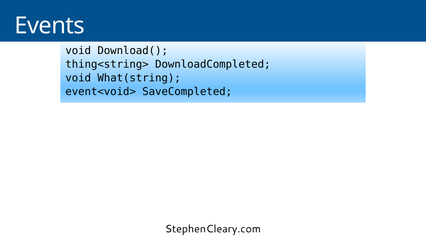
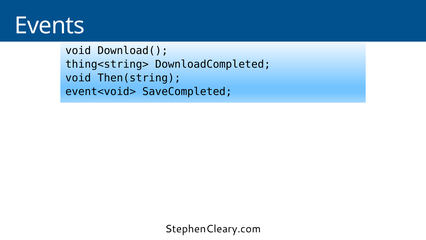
What(string: What(string -> Then(string
